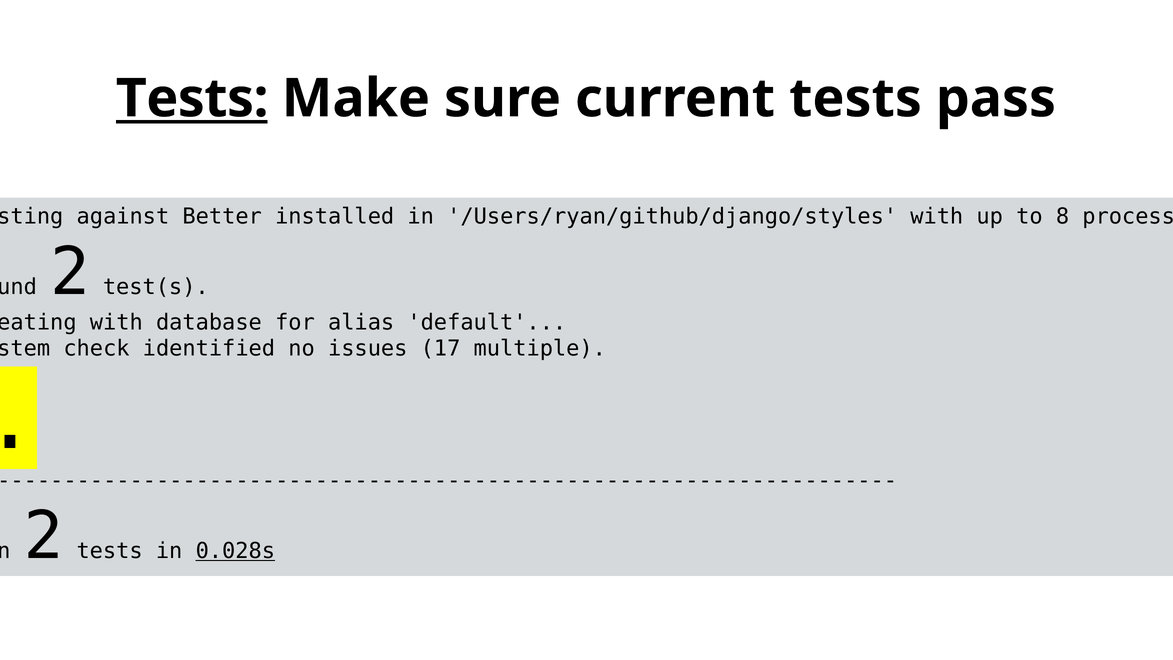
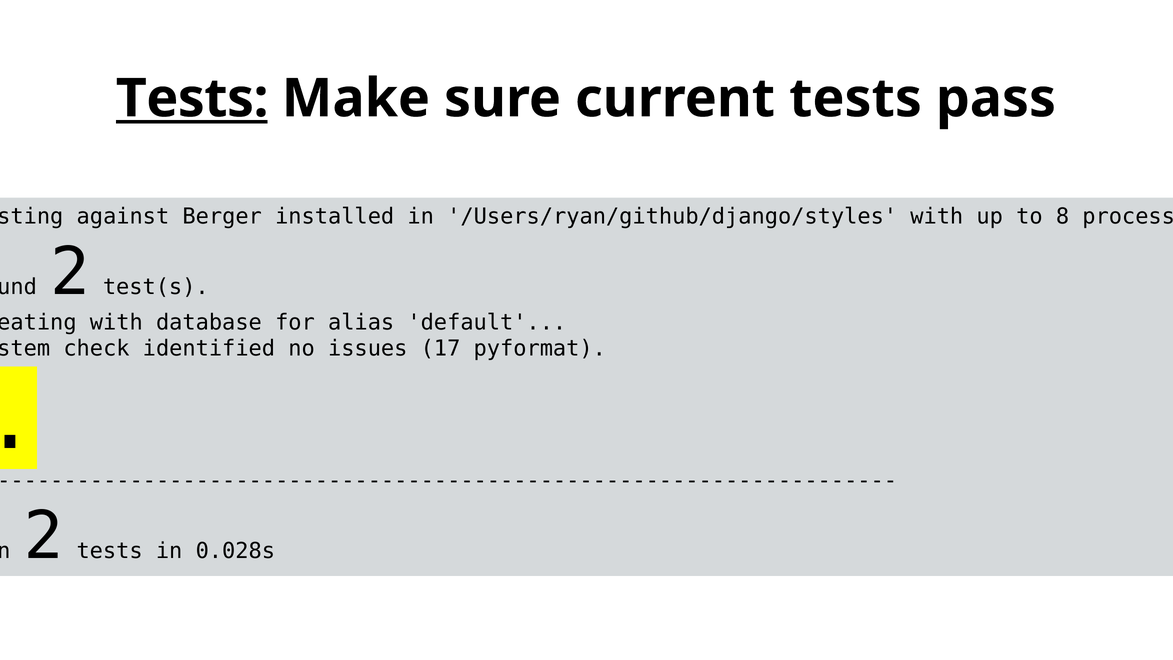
Better: Better -> Berger
multiple: multiple -> pyformat
0.028s underline: present -> none
